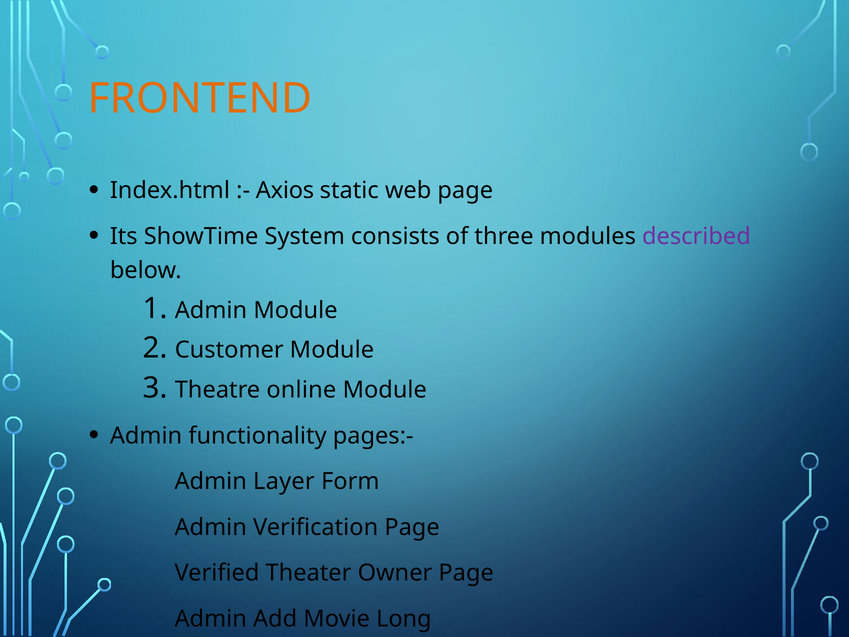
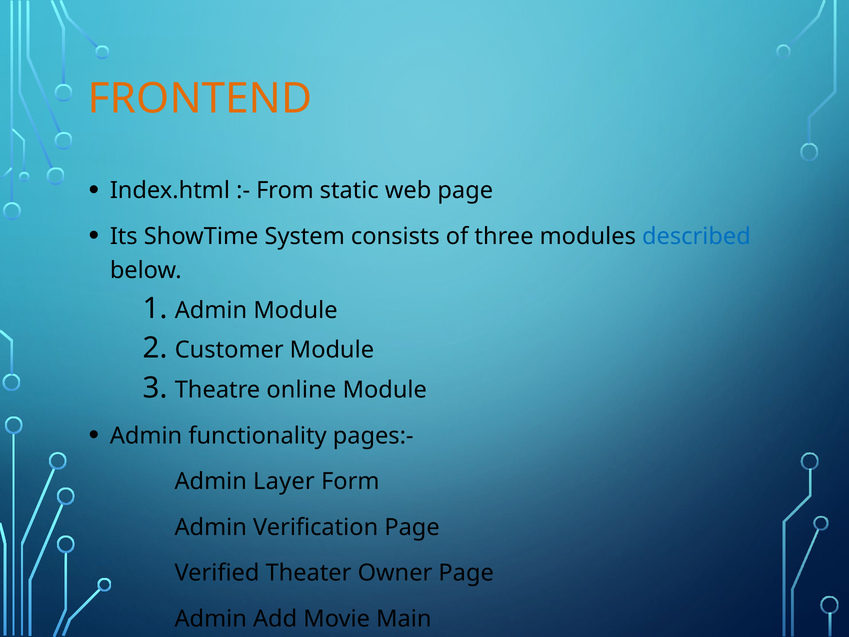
Axios: Axios -> From
described colour: purple -> blue
Long: Long -> Main
